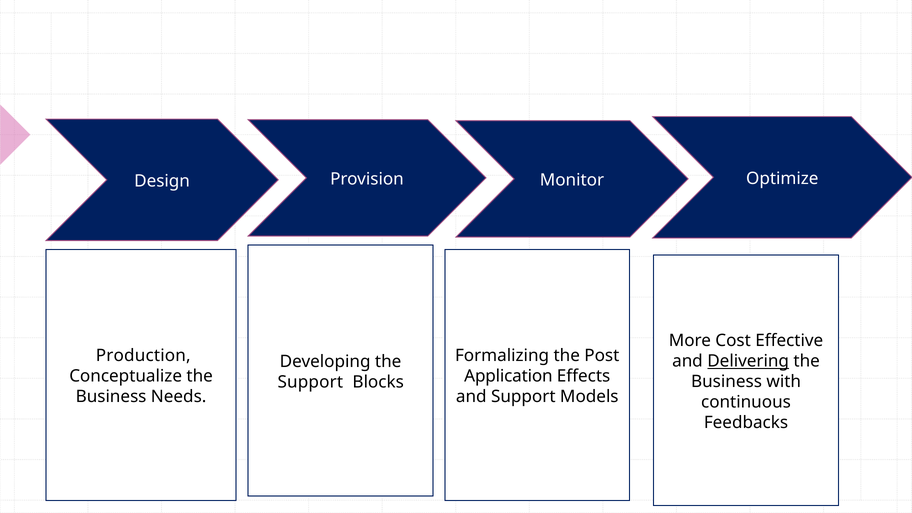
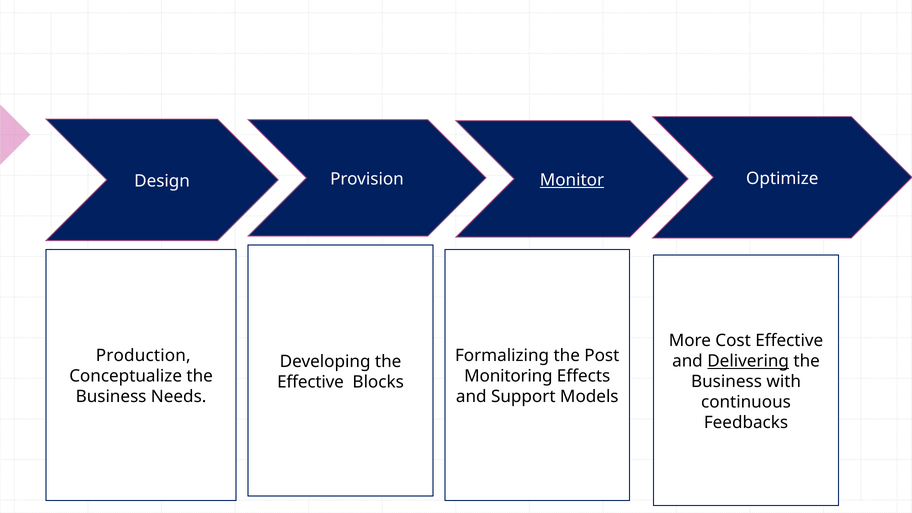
Monitor underline: none -> present
Application: Application -> Monitoring
Support at (310, 382): Support -> Effective
